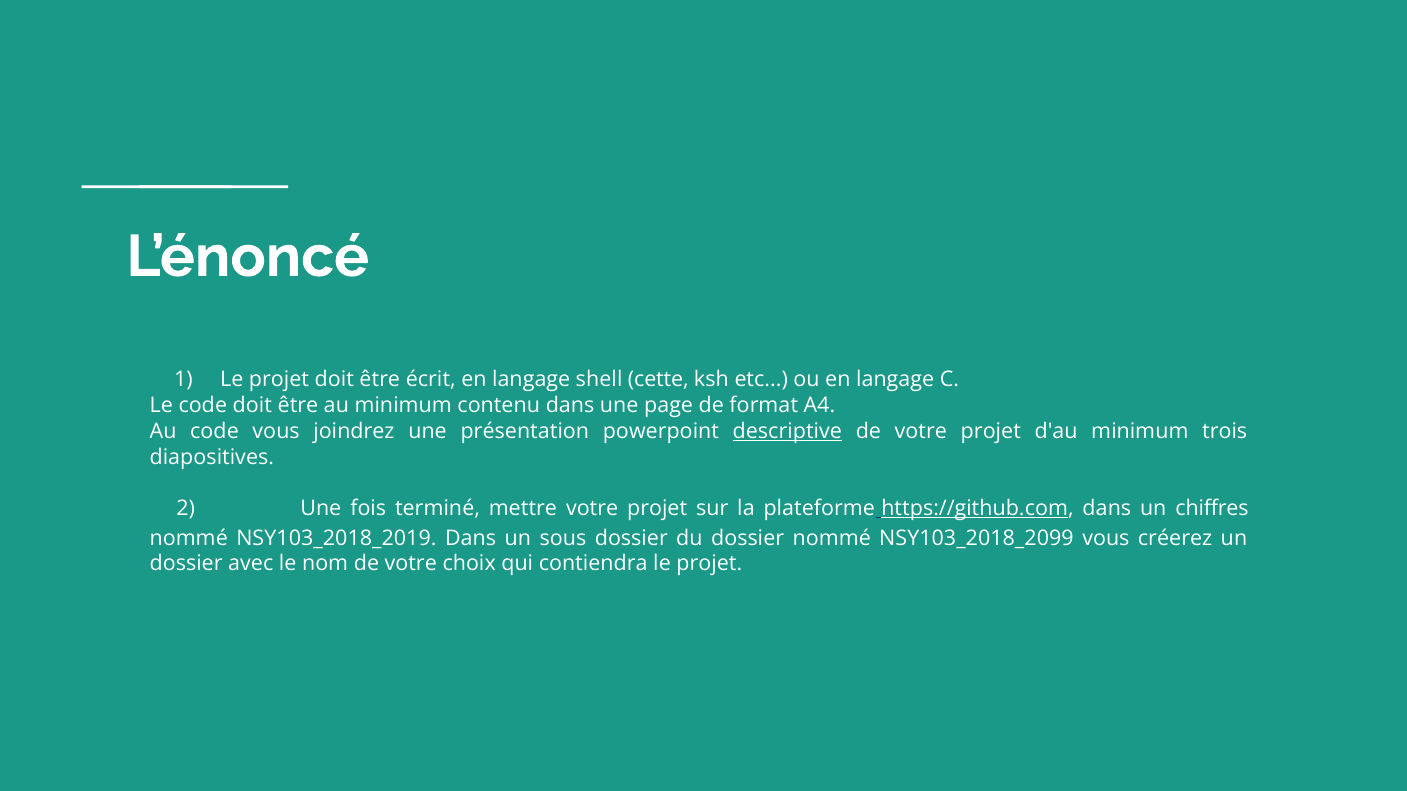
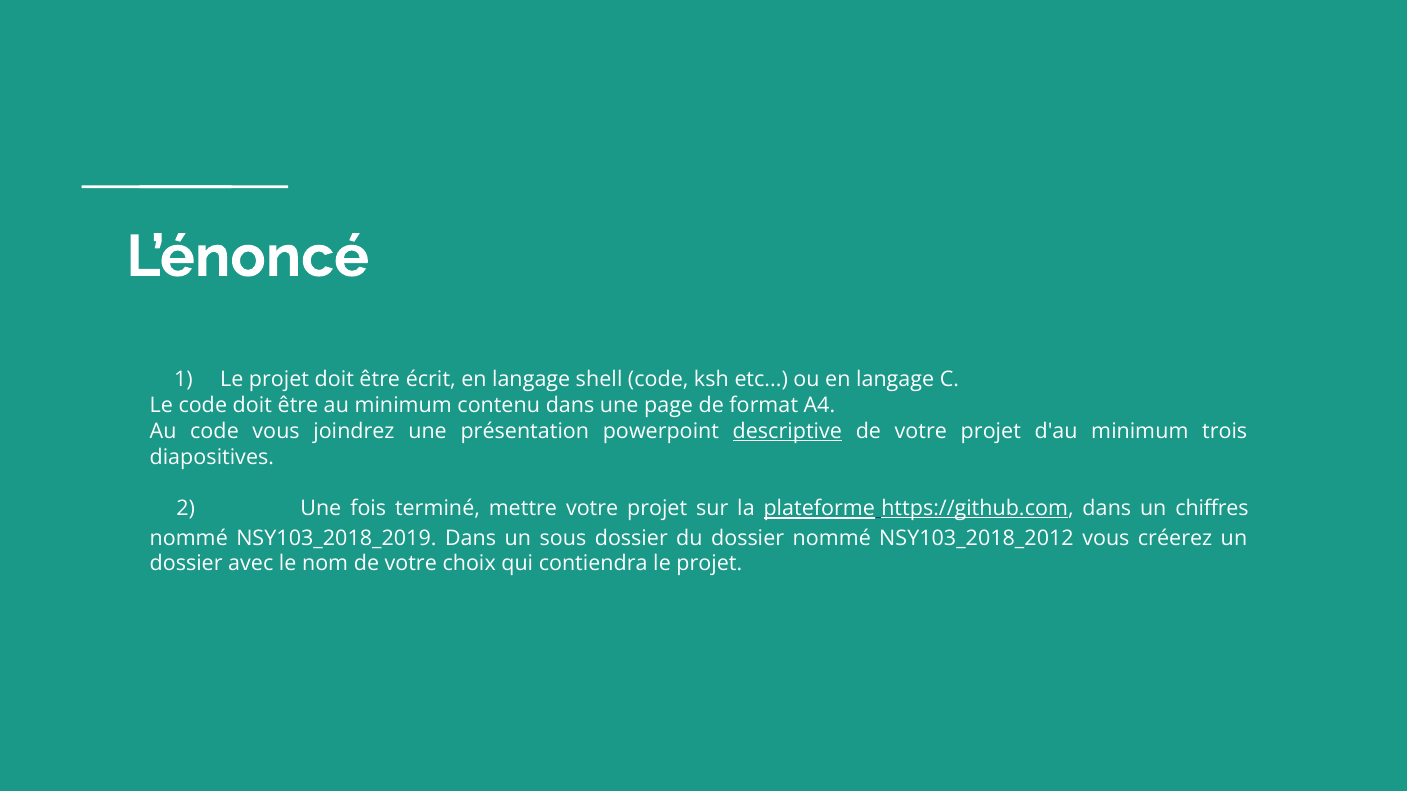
shell cette: cette -> code
plateforme underline: none -> present
NSY103_2018_2099: NSY103_2018_2099 -> NSY103_2018_2012
